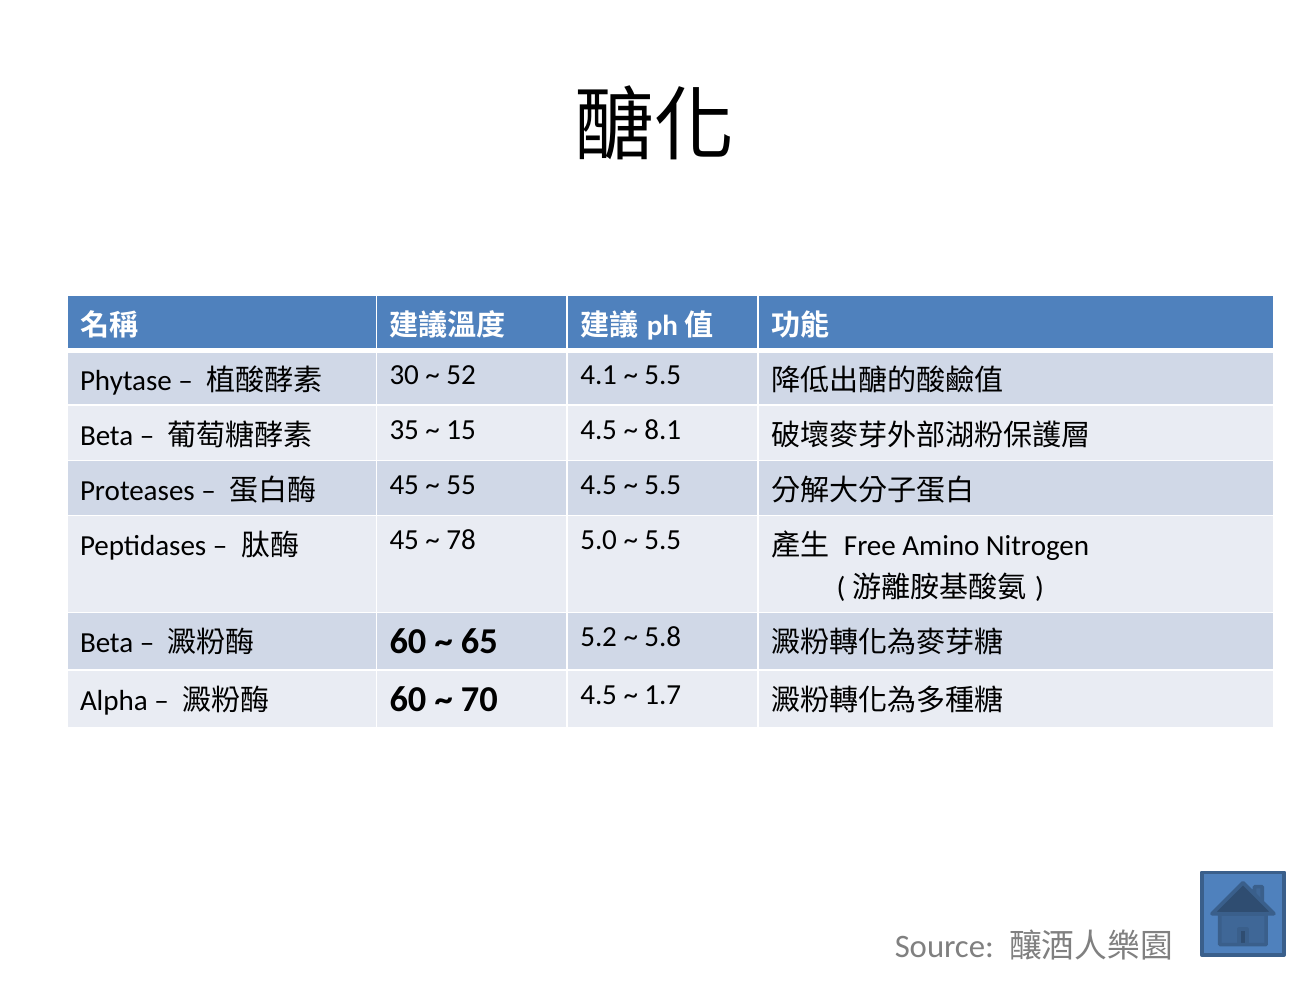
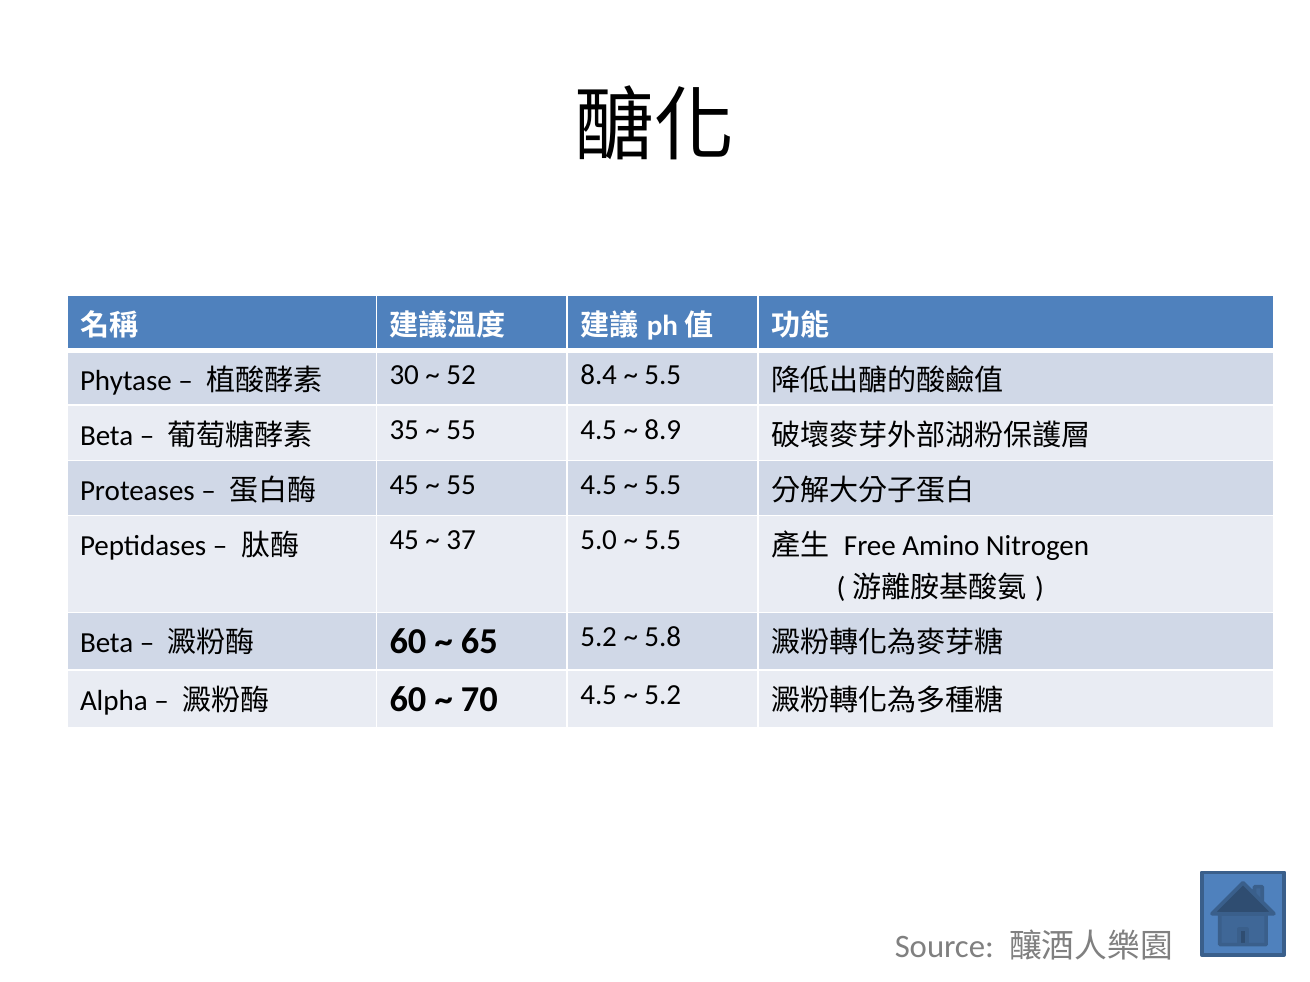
4.1: 4.1 -> 8.4
15 at (461, 430): 15 -> 55
8.1: 8.1 -> 8.9
78: 78 -> 37
1.7 at (663, 695): 1.7 -> 5.2
